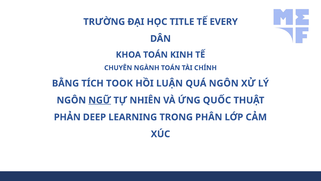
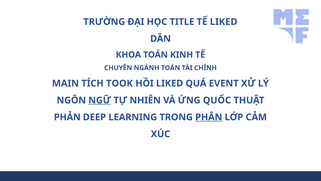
TẾ EVERY: EVERY -> LIKED
BẰNG: BẰNG -> MAIN
HỒI LUẬN: LUẬN -> LIKED
QUÁ NGÔN: NGÔN -> EVENT
PHÂN underline: none -> present
